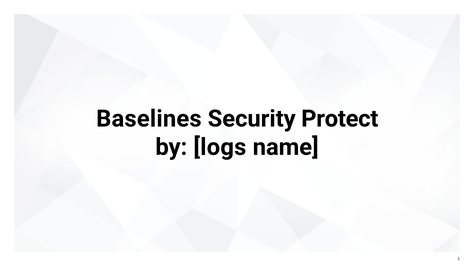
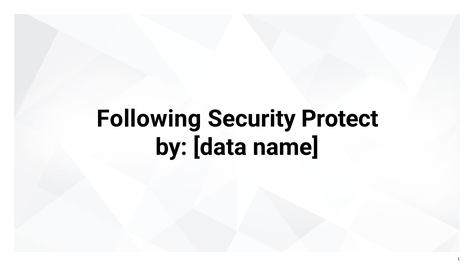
Baselines: Baselines -> Following
logs: logs -> data
